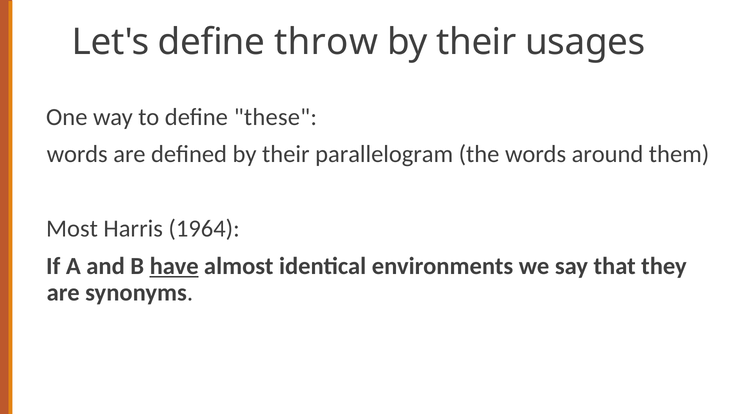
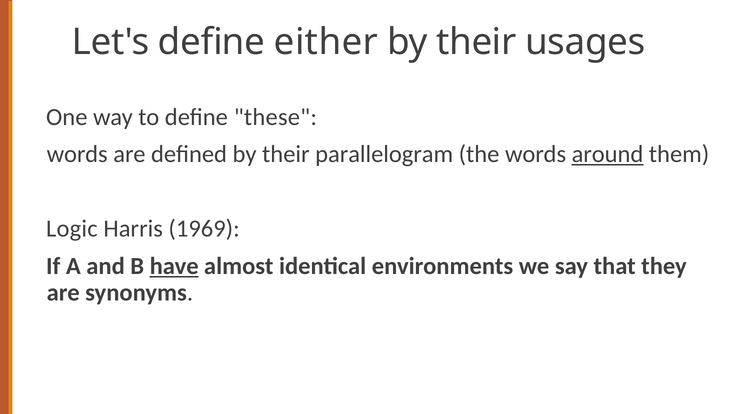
throw: throw -> either
around underline: none -> present
Most: Most -> Logic
1964: 1964 -> 1969
